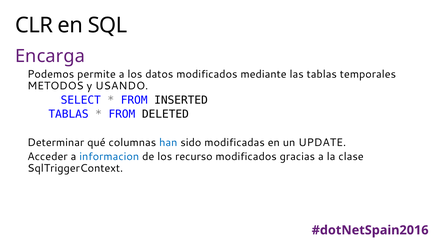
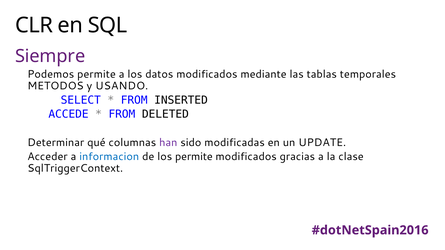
Encarga: Encarga -> Siempre
TABLAS at (69, 114): TABLAS -> ACCEDE
han colour: blue -> purple
los recurso: recurso -> permite
